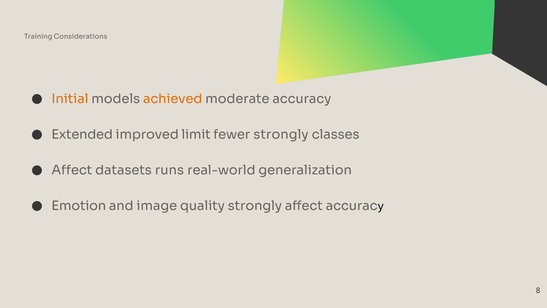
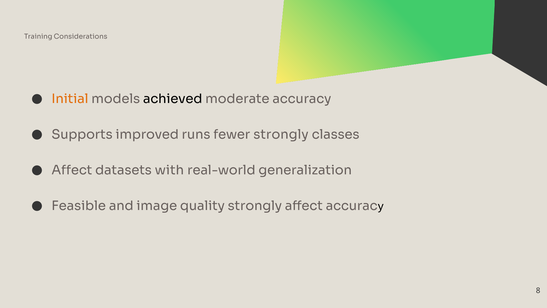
achieved colour: orange -> black
Extended: Extended -> Supports
limit: limit -> runs
runs: runs -> with
Emotion: Emotion -> Feasible
